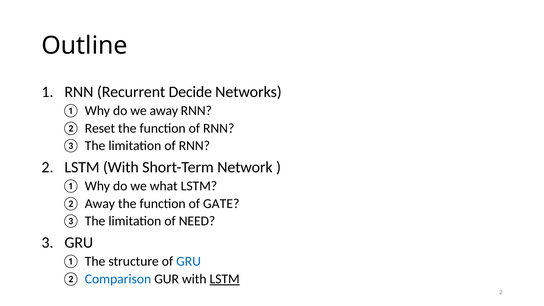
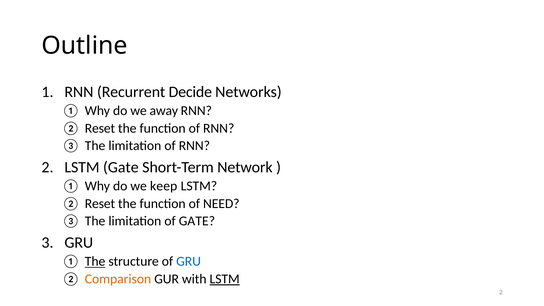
LSTM With: With -> Gate
what: what -> keep
Away at (100, 204): Away -> Reset
GATE: GATE -> NEED
of NEED: NEED -> GATE
The at (95, 261) underline: none -> present
Comparison colour: blue -> orange
